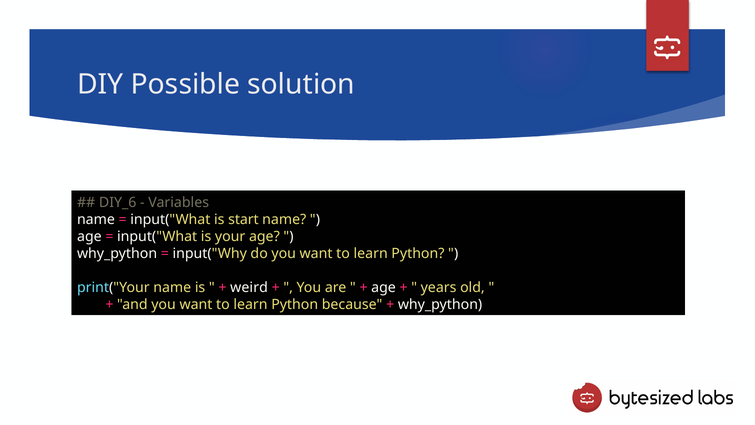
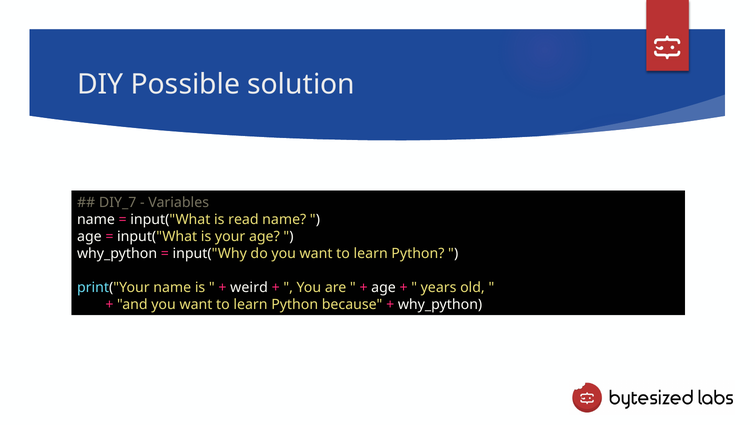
DIY_6: DIY_6 -> DIY_7
start: start -> read
